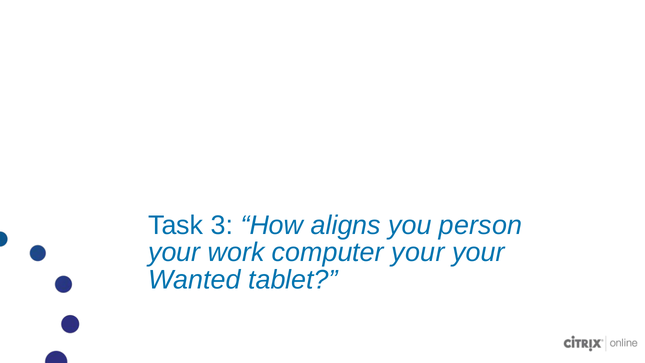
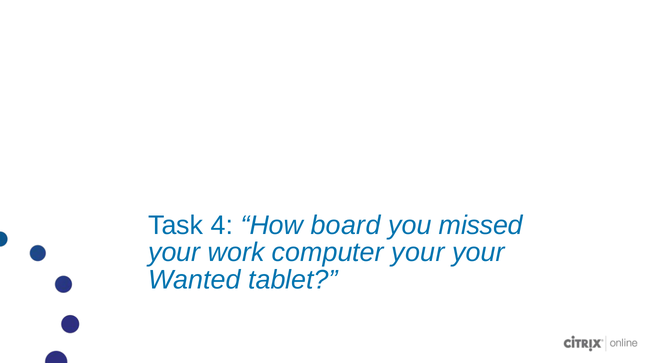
3: 3 -> 4
aligns: aligns -> board
person: person -> missed
